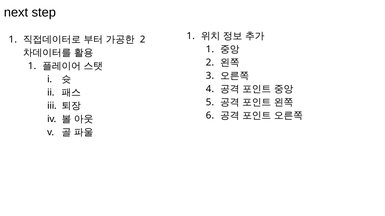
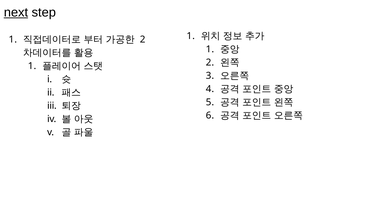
next underline: none -> present
